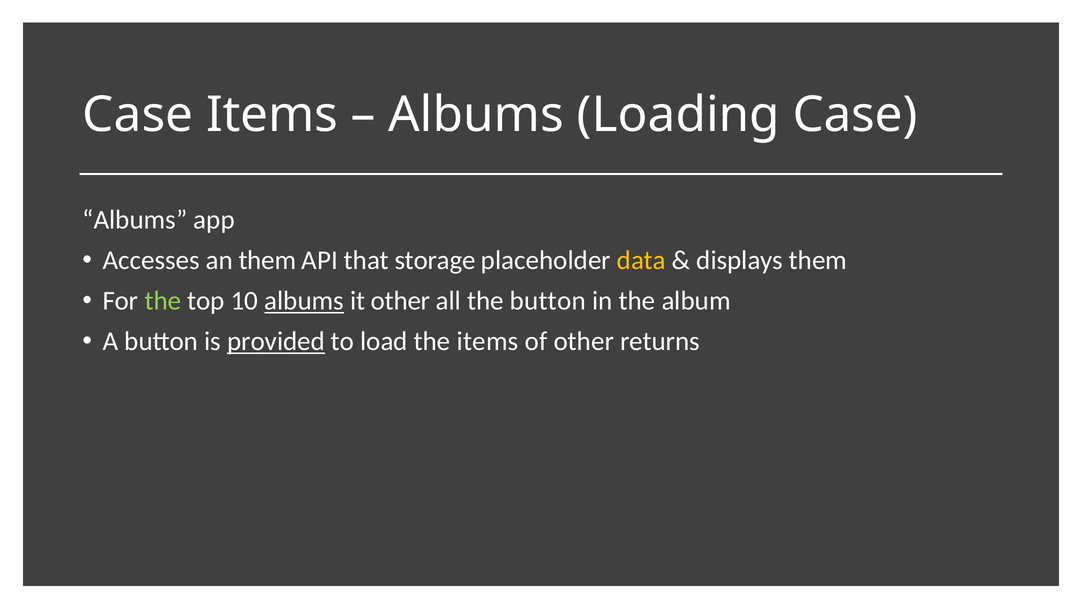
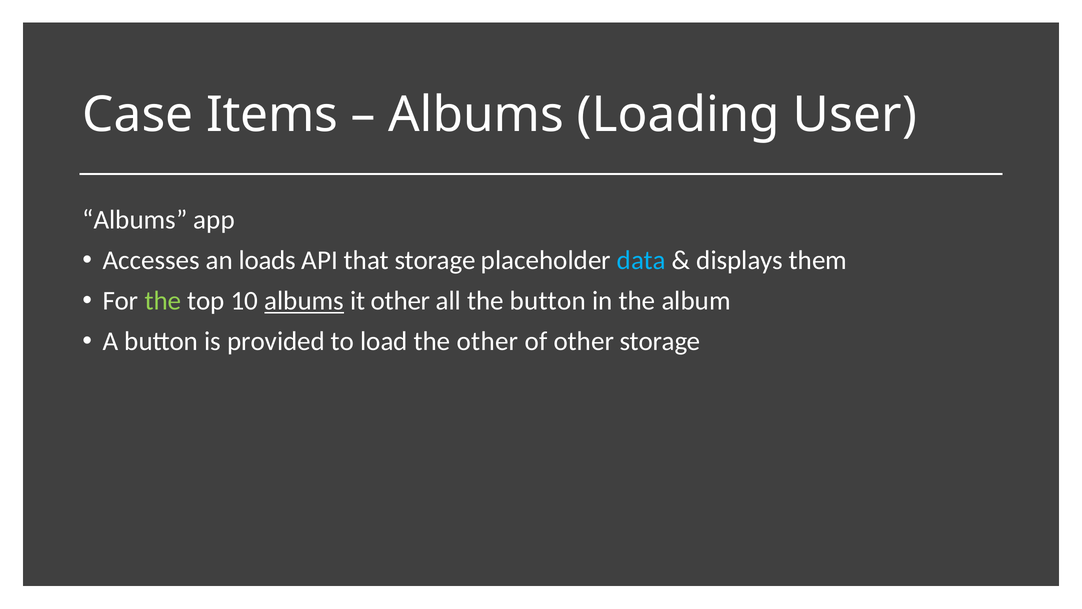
Loading Case: Case -> User
an them: them -> loads
data colour: yellow -> light blue
provided underline: present -> none
the items: items -> other
other returns: returns -> storage
